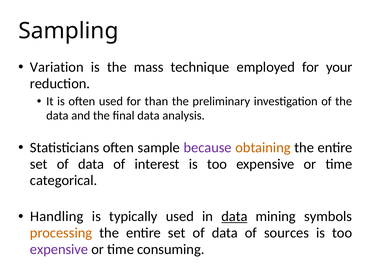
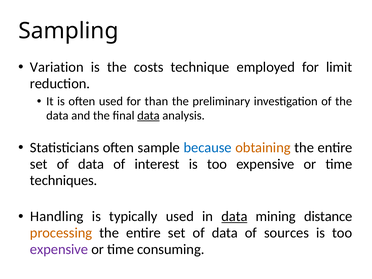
mass: mass -> costs
your: your -> limit
data at (148, 115) underline: none -> present
because colour: purple -> blue
categorical: categorical -> techniques
symbols: symbols -> distance
